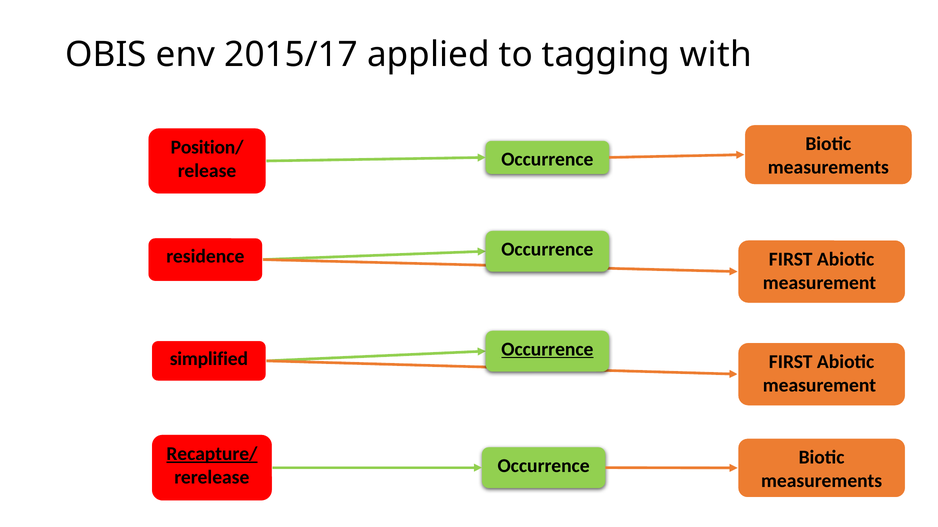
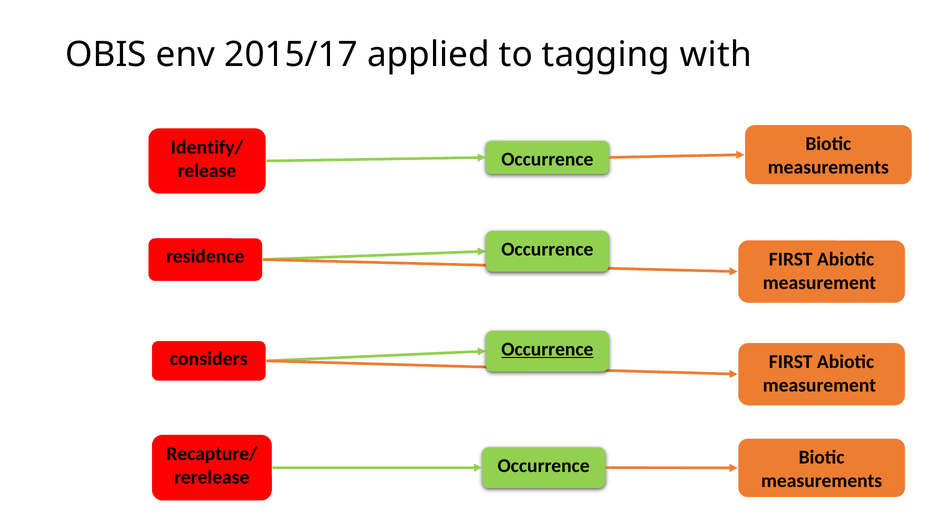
Position/: Position/ -> Identify/
simplified: simplified -> considers
Recapture/ underline: present -> none
